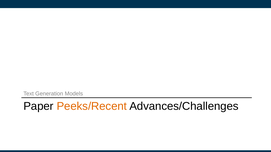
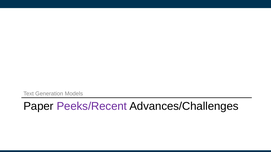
Peeks/Recent colour: orange -> purple
